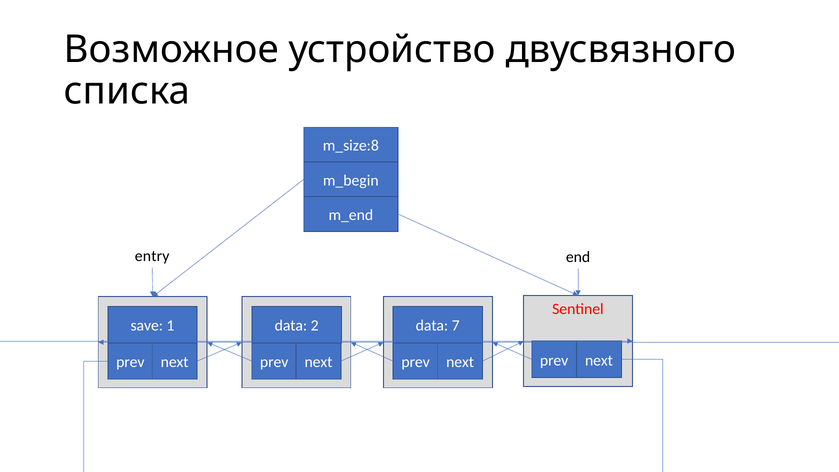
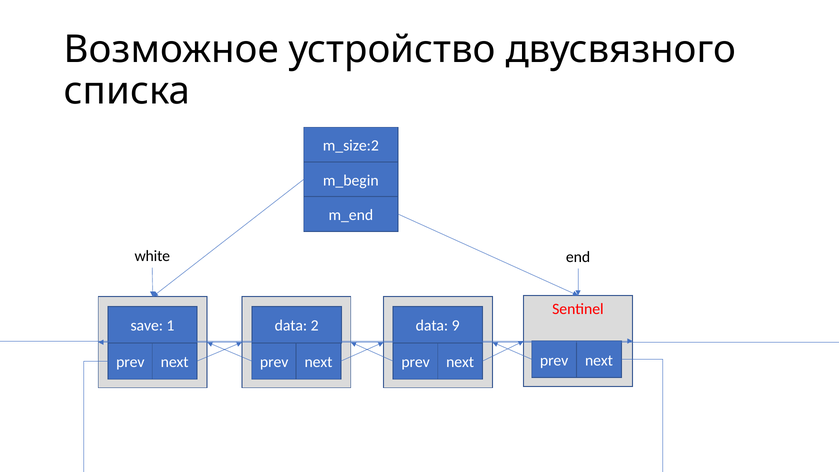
m_size:8: m_size:8 -> m_size:2
entry: entry -> white
7: 7 -> 9
